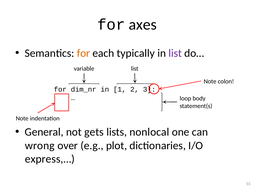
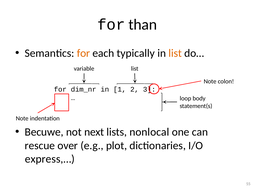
axes: axes -> than
list at (175, 53) colour: purple -> orange
General: General -> Becuwe
gets: gets -> next
wrong: wrong -> rescue
